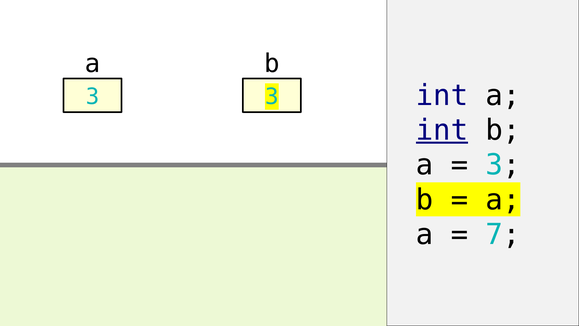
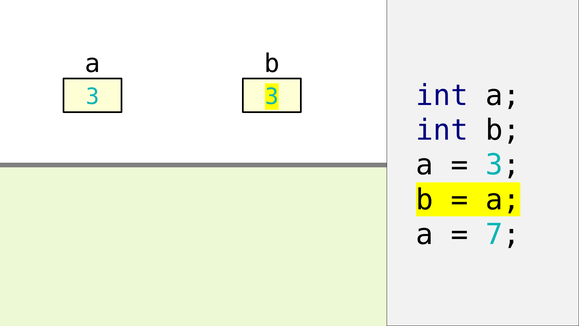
int at (442, 130) underline: present -> none
